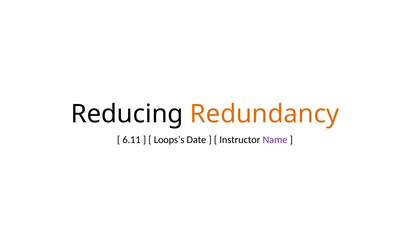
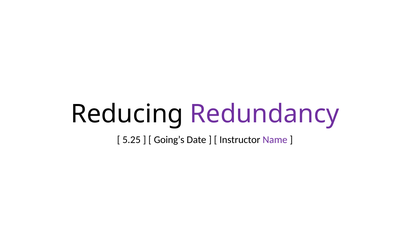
Redundancy colour: orange -> purple
6.11: 6.11 -> 5.25
Loops’s: Loops’s -> Going’s
